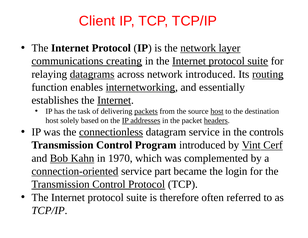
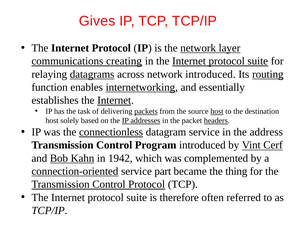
Client: Client -> Gives
controls: controls -> address
1970: 1970 -> 1942
login: login -> thing
